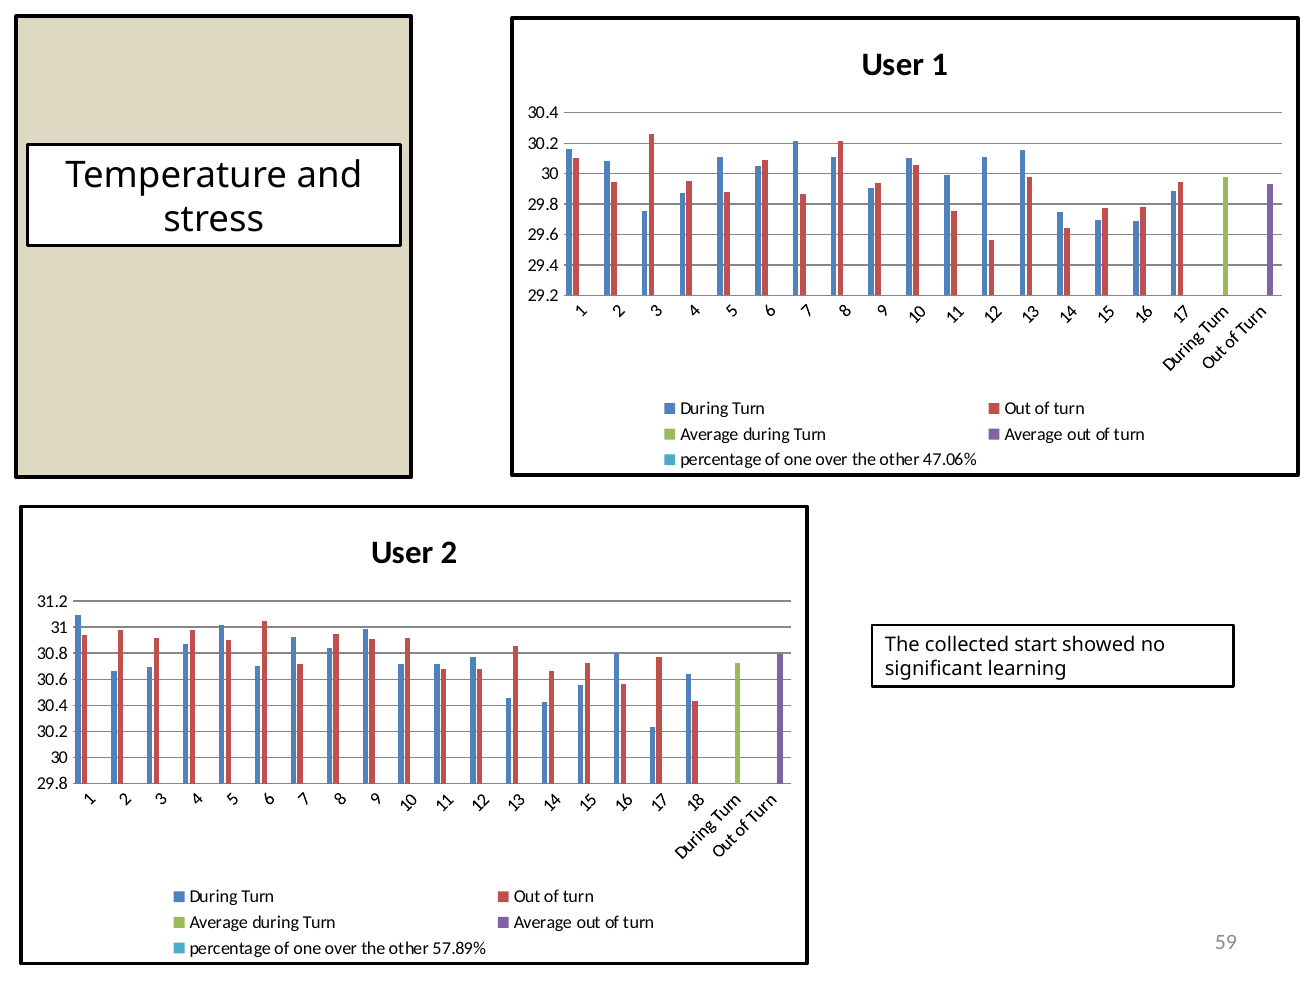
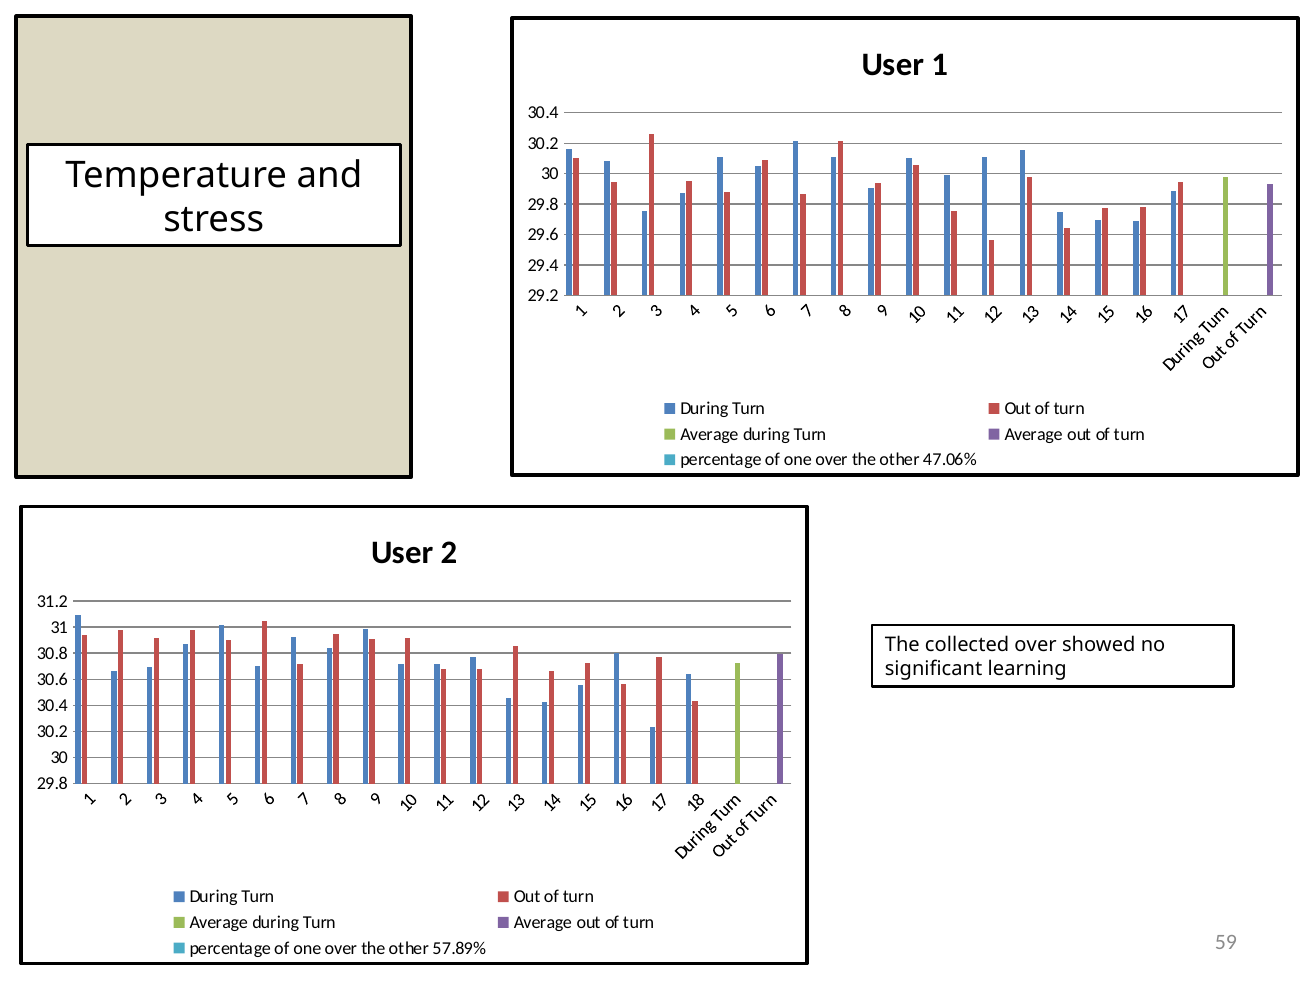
collected start: start -> over
